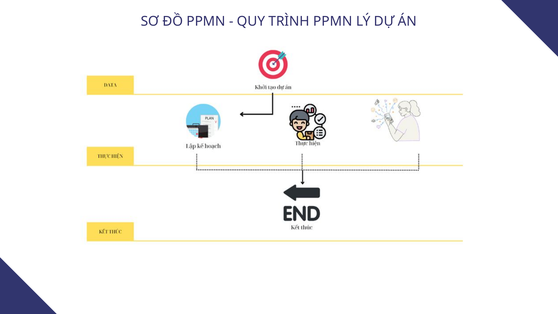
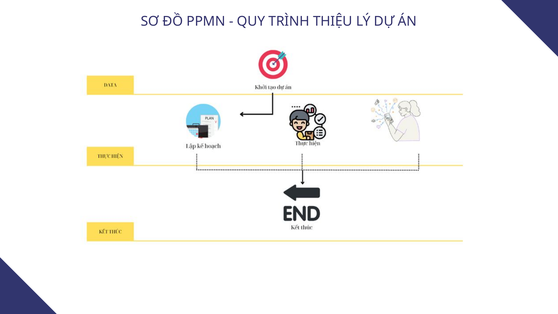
TRÌNH PPMN: PPMN -> THIỆU
